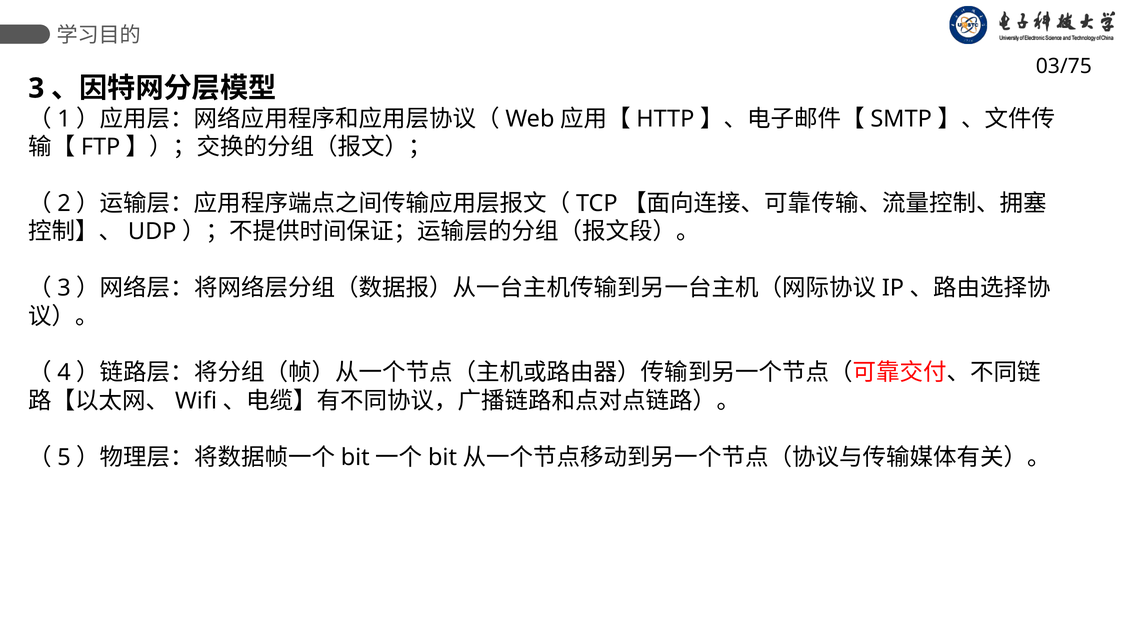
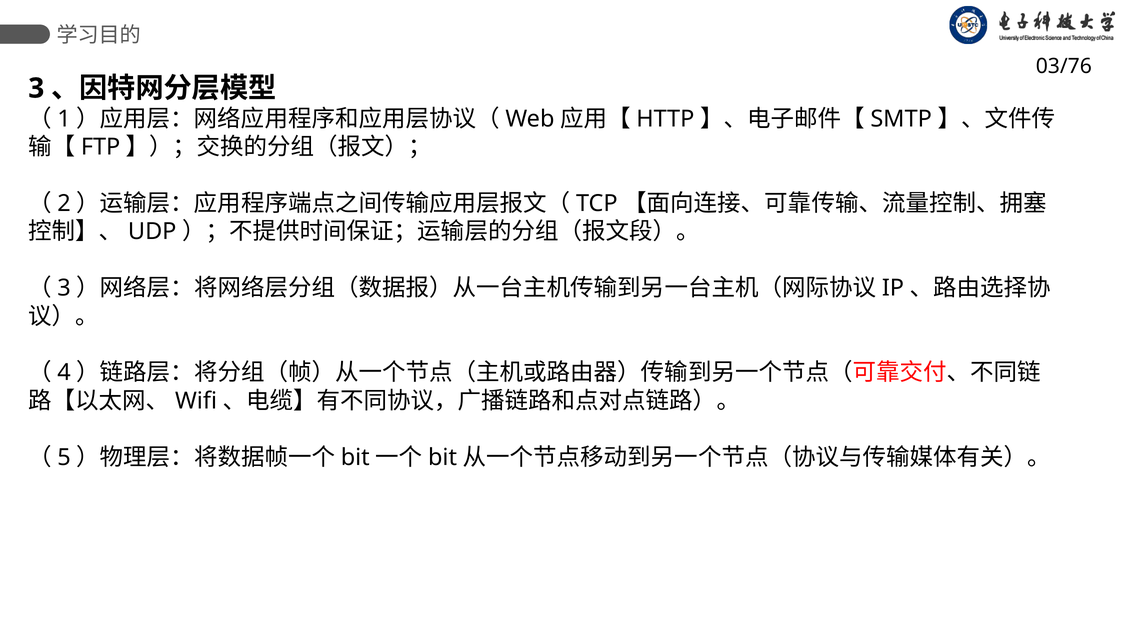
03/75: 03/75 -> 03/76
